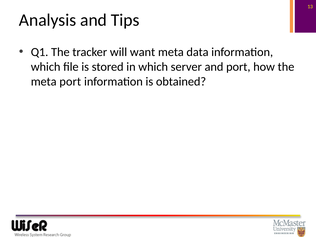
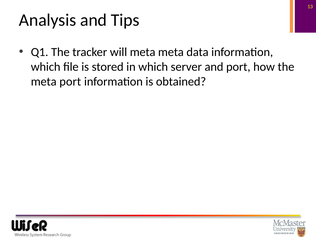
will want: want -> meta
